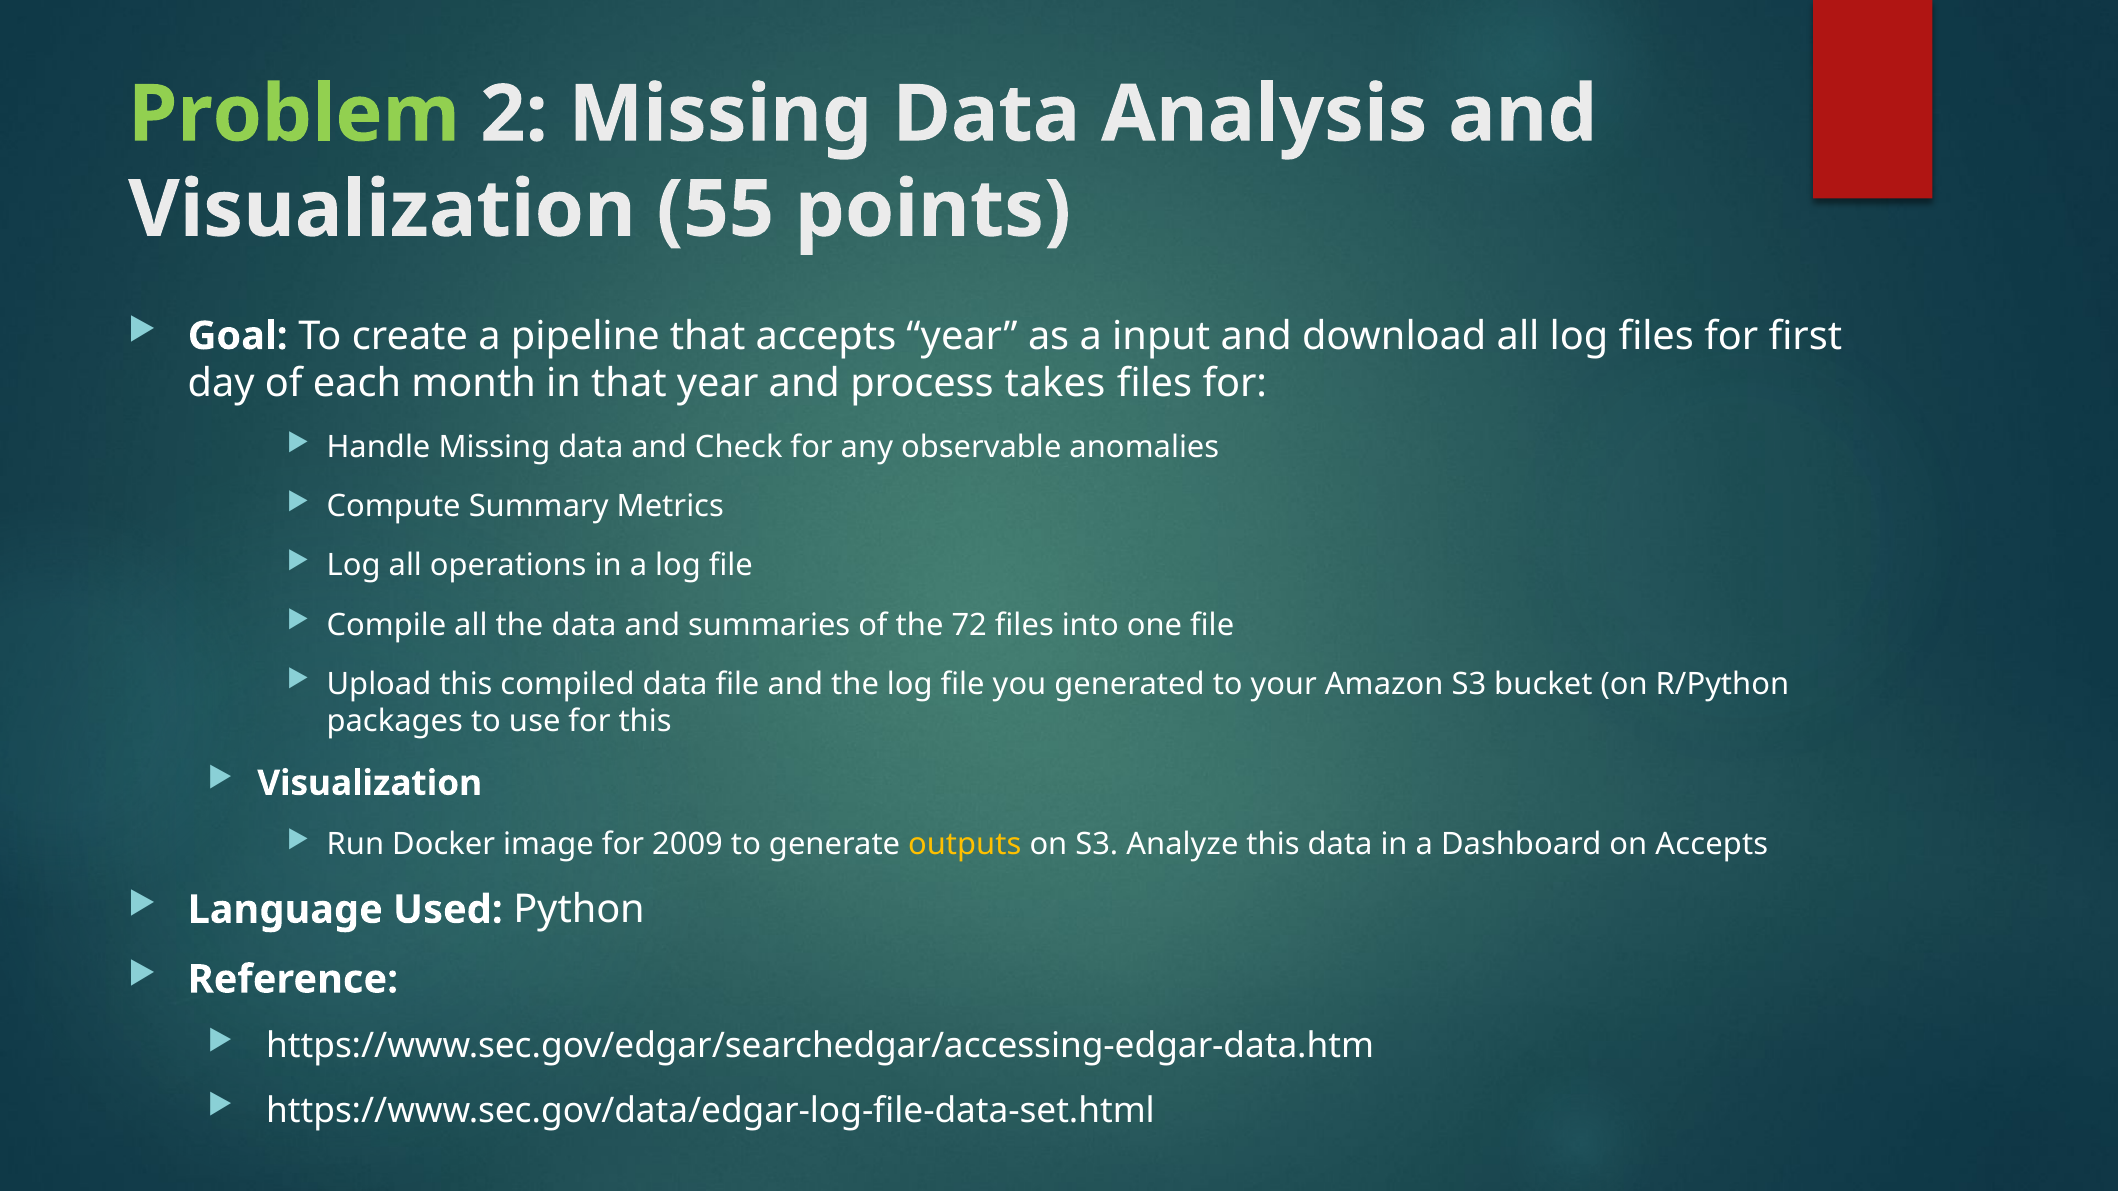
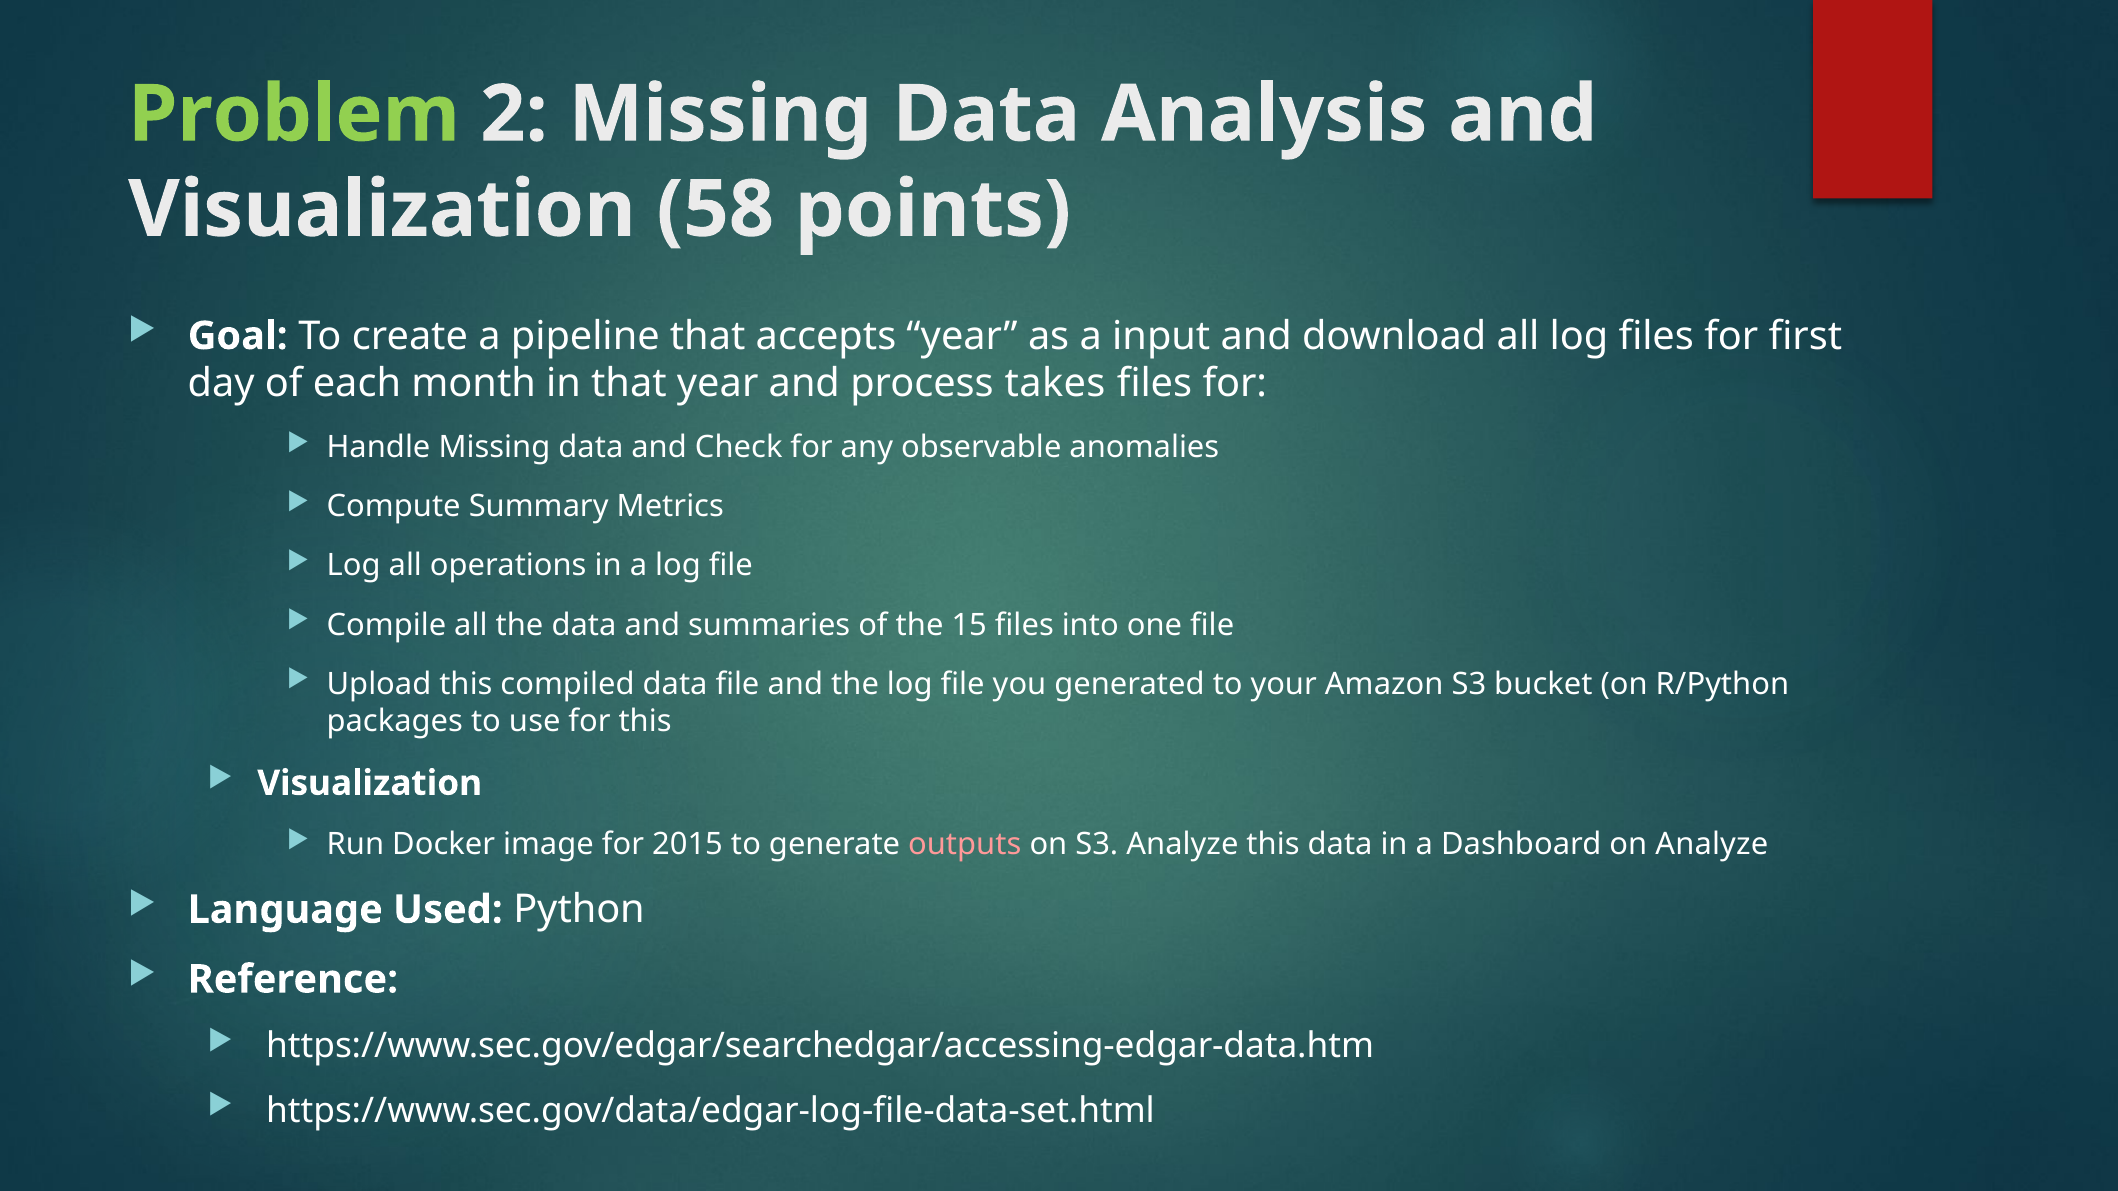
55: 55 -> 58
72: 72 -> 15
2009: 2009 -> 2015
outputs colour: yellow -> pink
on Accepts: Accepts -> Analyze
